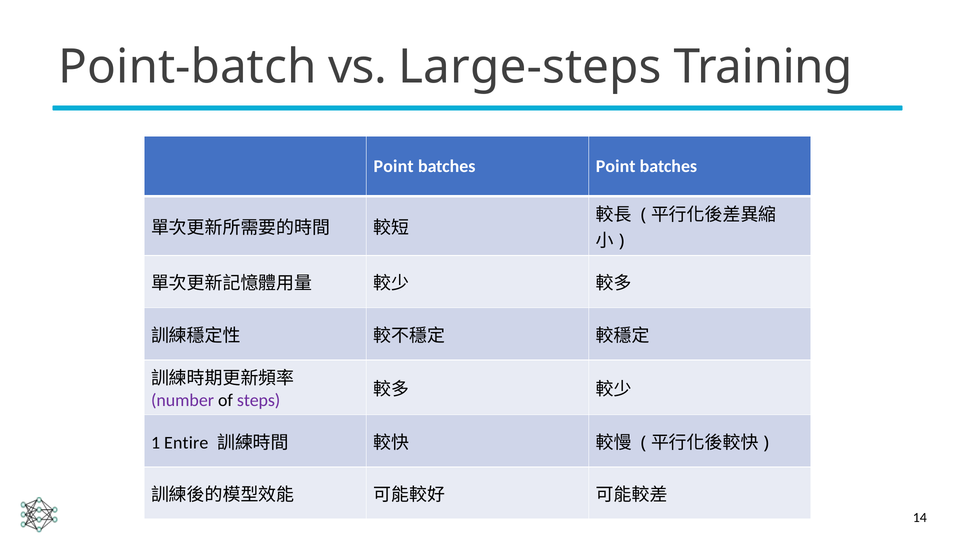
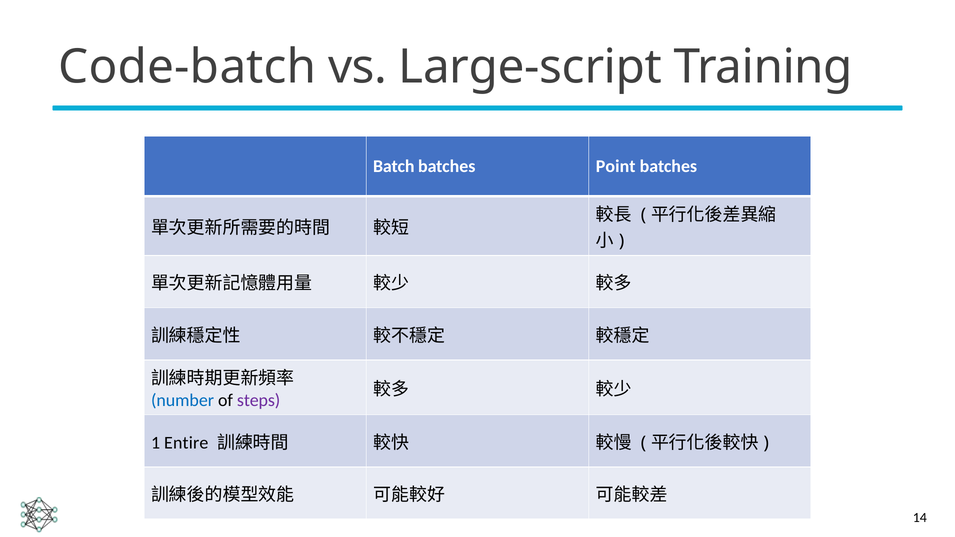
Point-batch: Point-batch -> Code-batch
Large-steps: Large-steps -> Large-script
Point at (394, 166): Point -> Batch
number colour: purple -> blue
